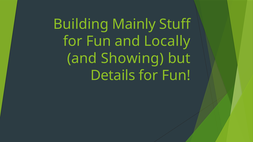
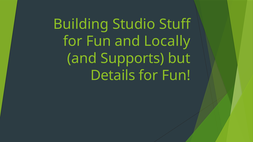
Mainly: Mainly -> Studio
Showing: Showing -> Supports
